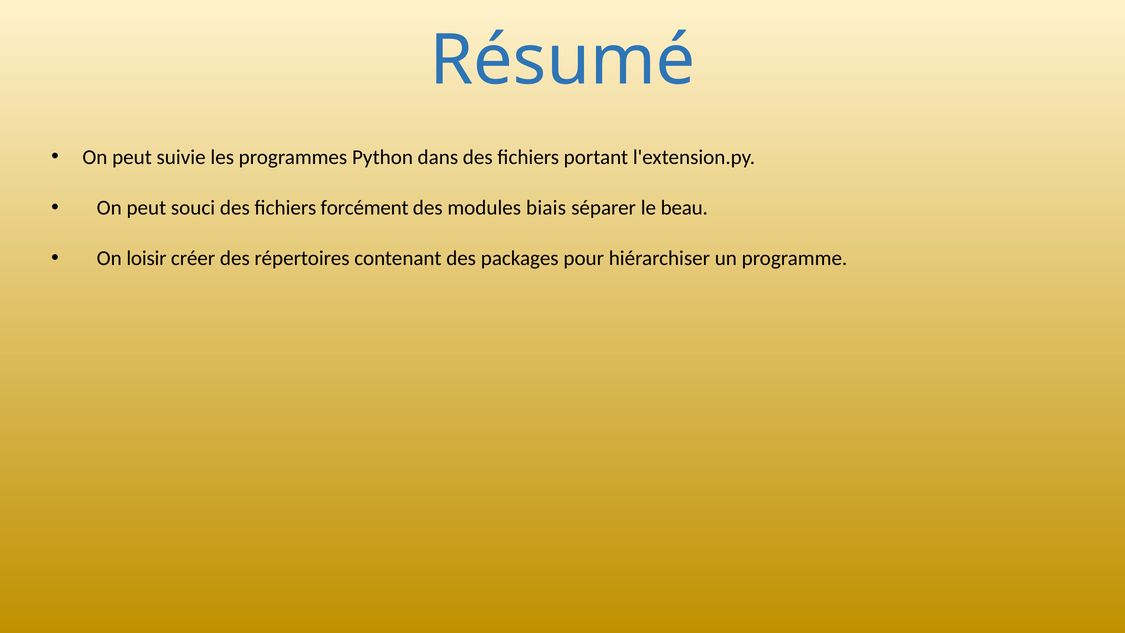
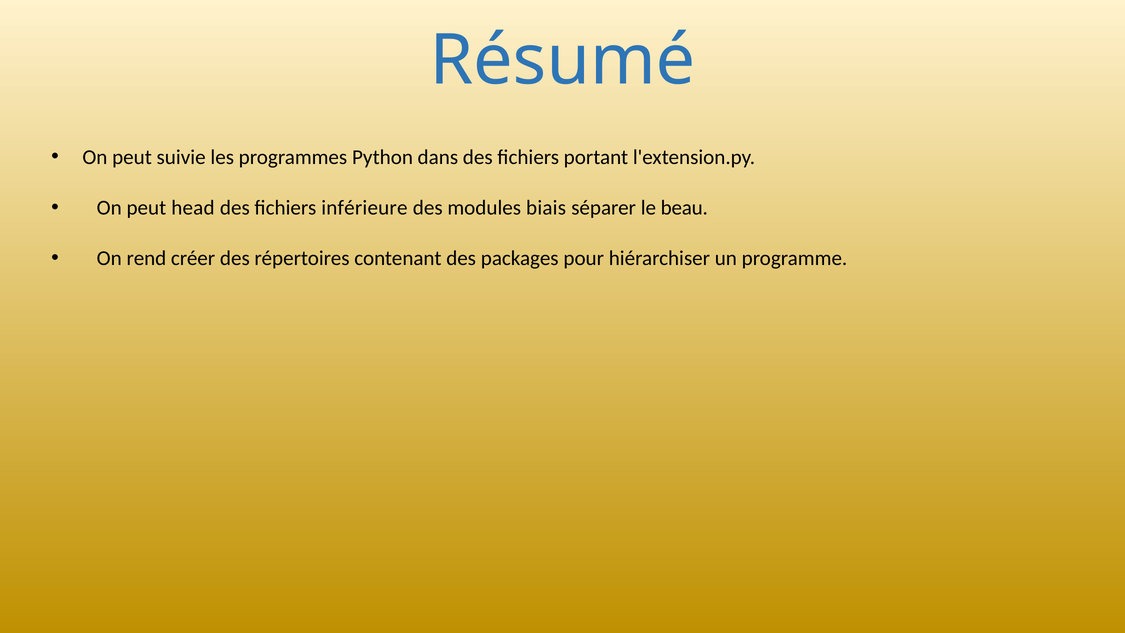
souci: souci -> head
forcément: forcément -> inférieure
loisir: loisir -> rend
